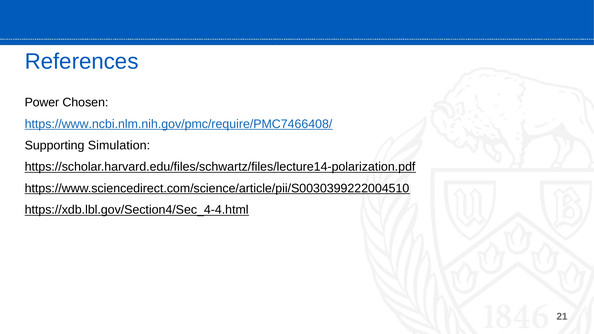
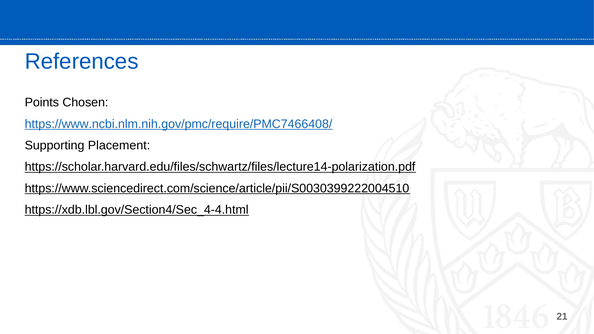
Power: Power -> Points
Simulation: Simulation -> Placement
